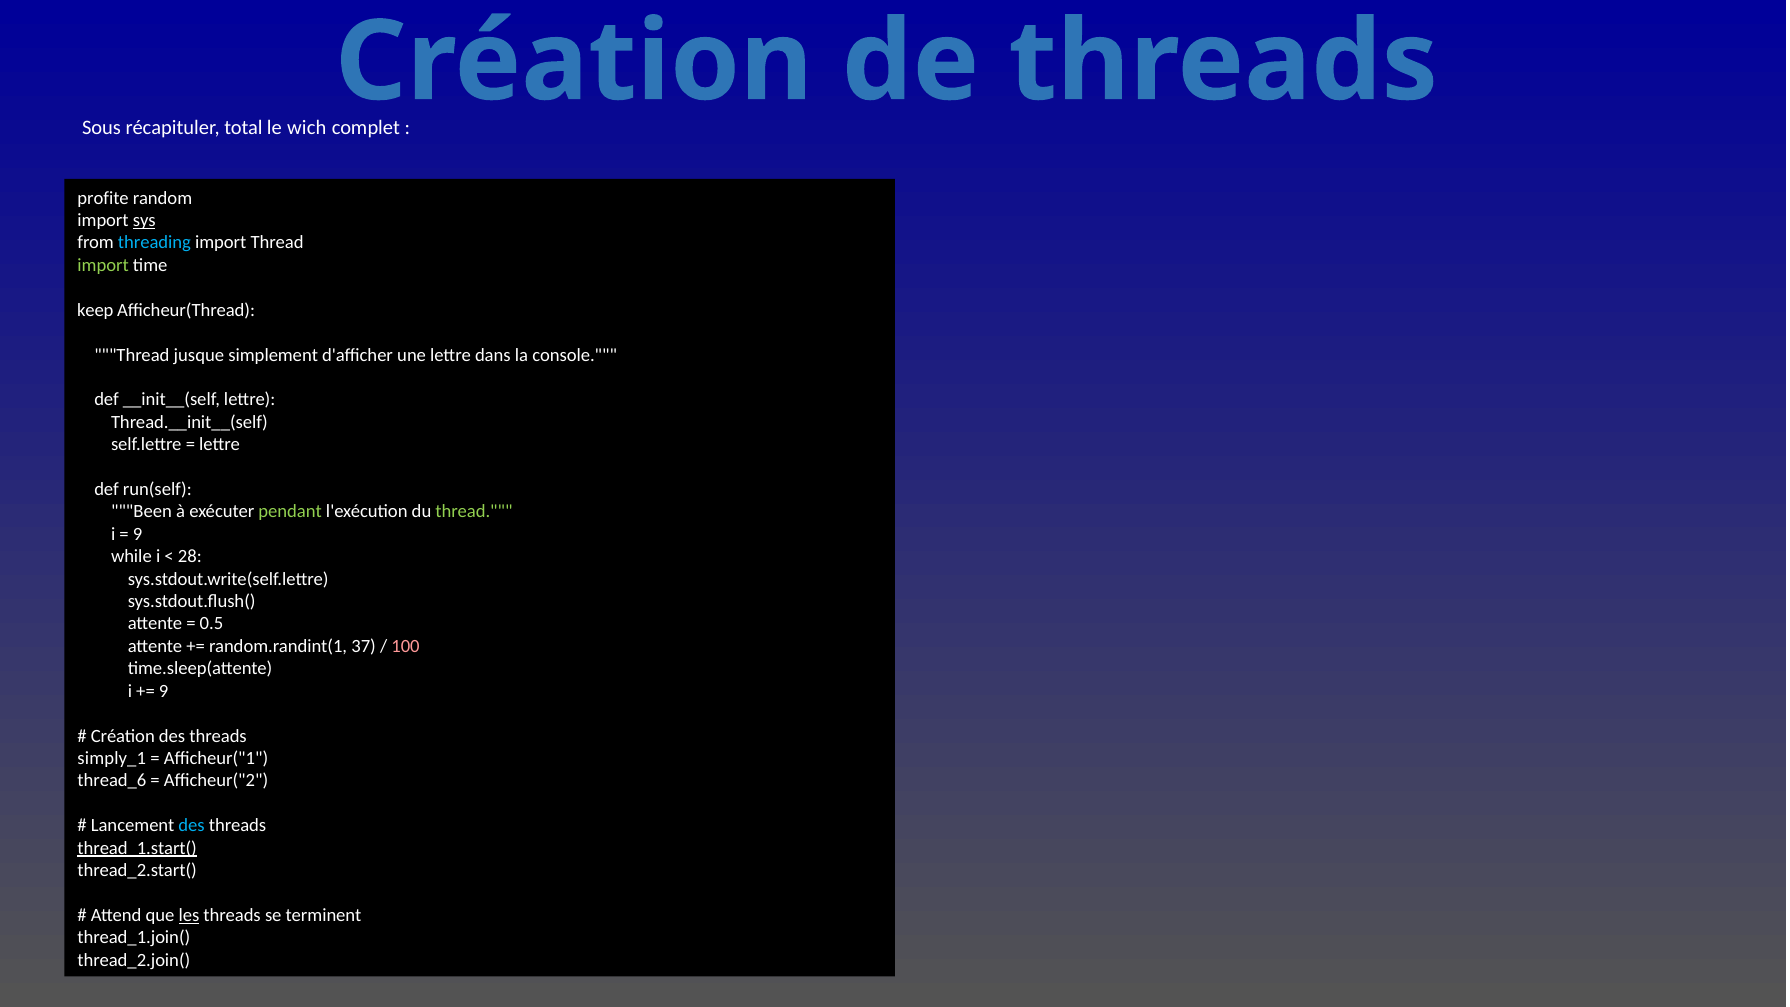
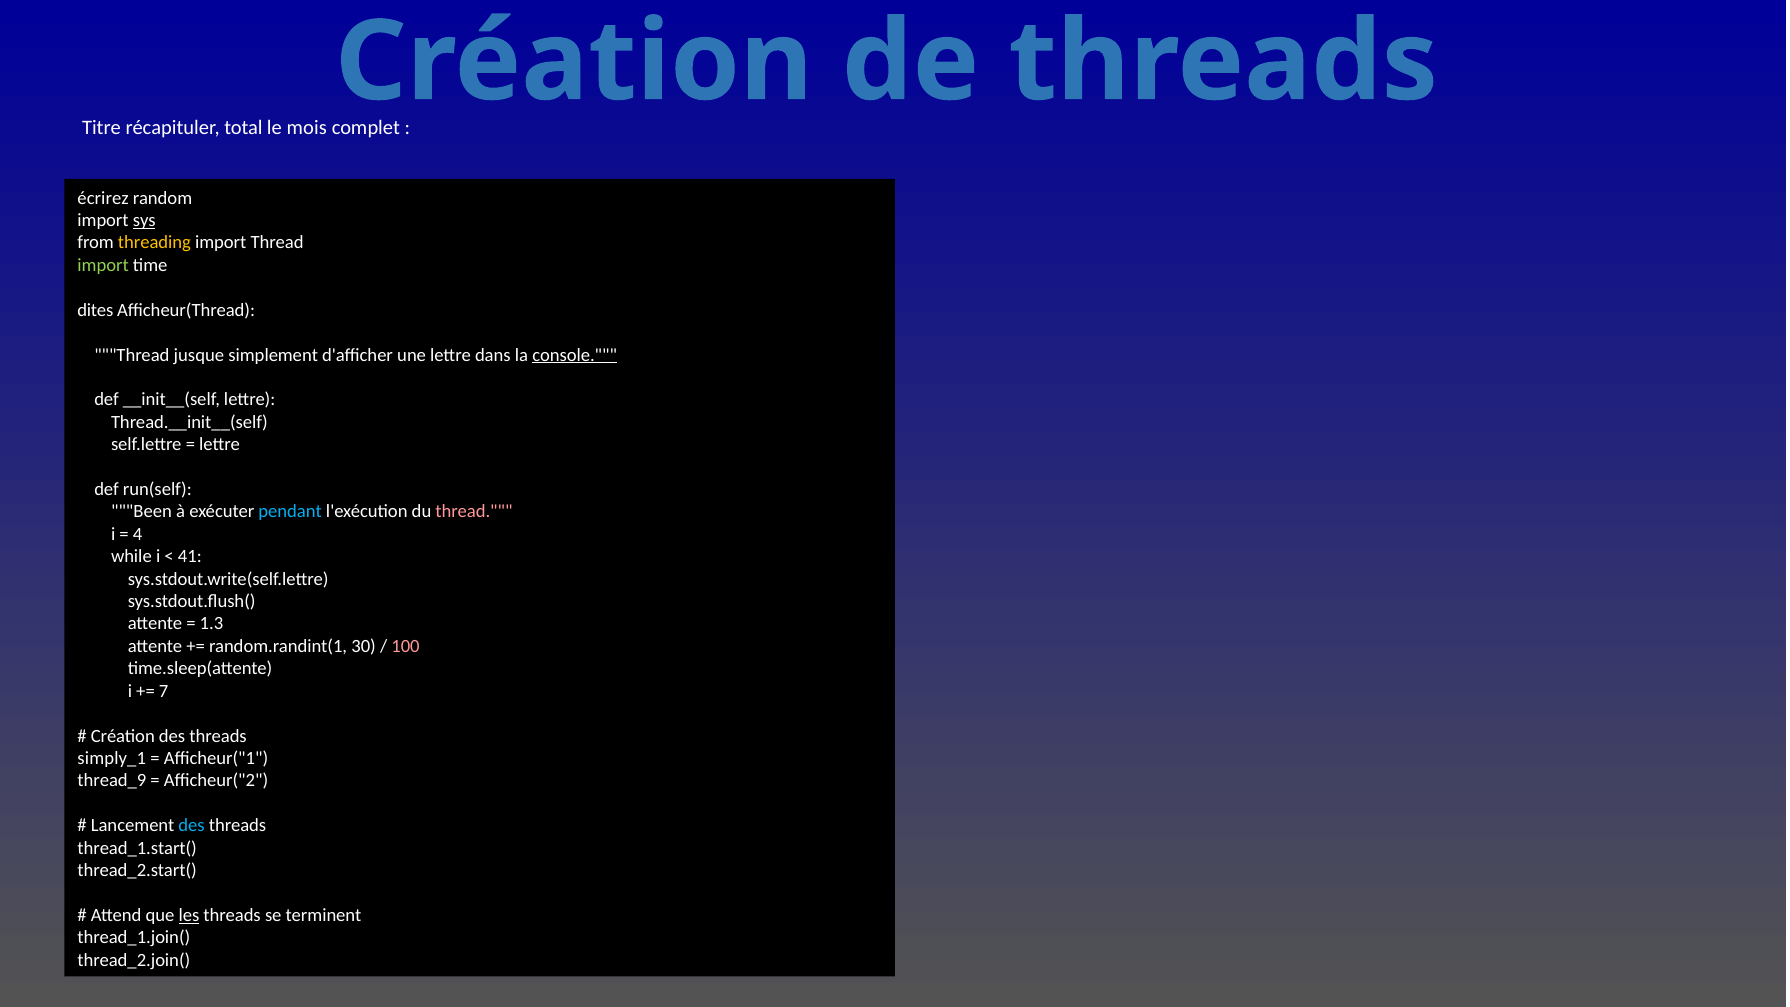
Sous: Sous -> Titre
wich: wich -> mois
profite: profite -> écrirez
threading colour: light blue -> yellow
keep: keep -> dites
console underline: none -> present
pendant colour: light green -> light blue
thread at (474, 512) colour: light green -> pink
9 at (137, 534): 9 -> 4
28: 28 -> 41
0.5: 0.5 -> 1.3
37: 37 -> 30
9 at (164, 691): 9 -> 7
thread_6: thread_6 -> thread_9
thread_1.start( underline: present -> none
